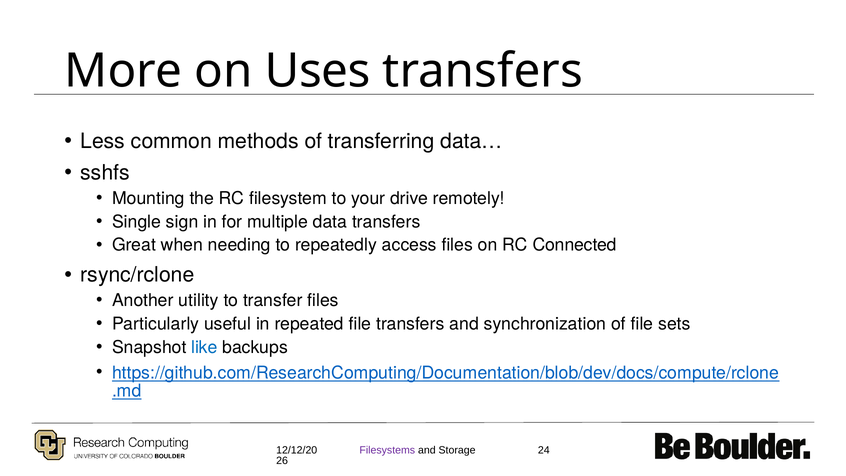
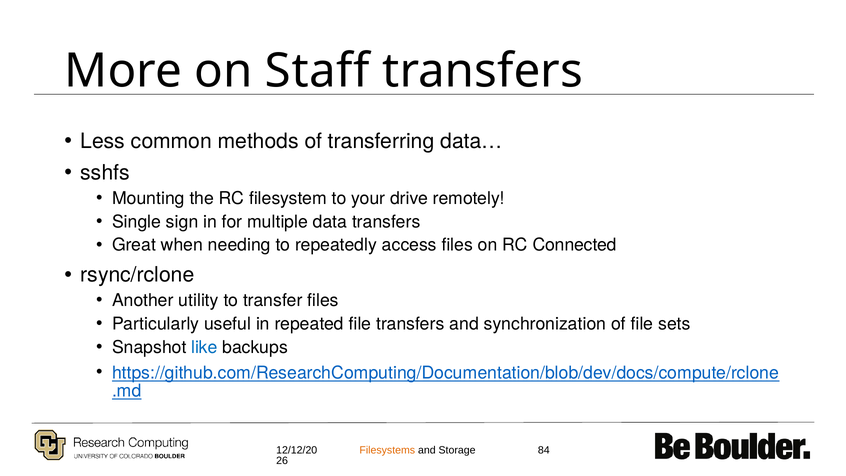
Uses: Uses -> Staff
Filesystems colour: purple -> orange
24: 24 -> 84
